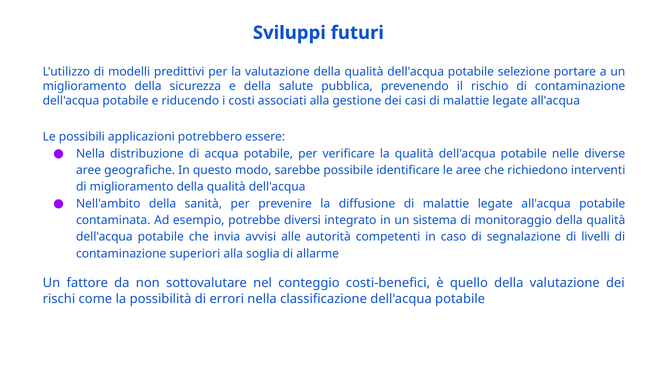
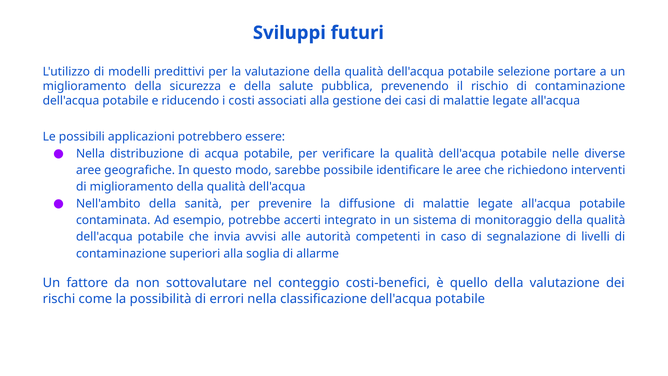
diversi: diversi -> accerti
